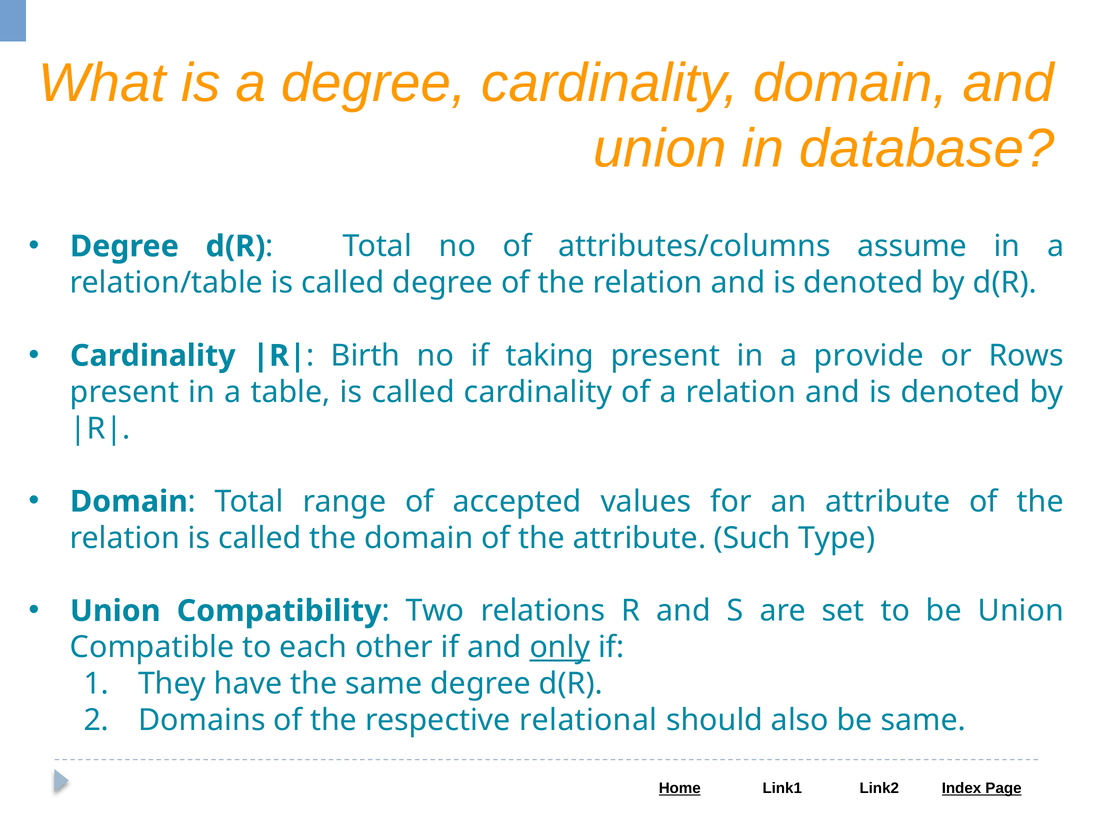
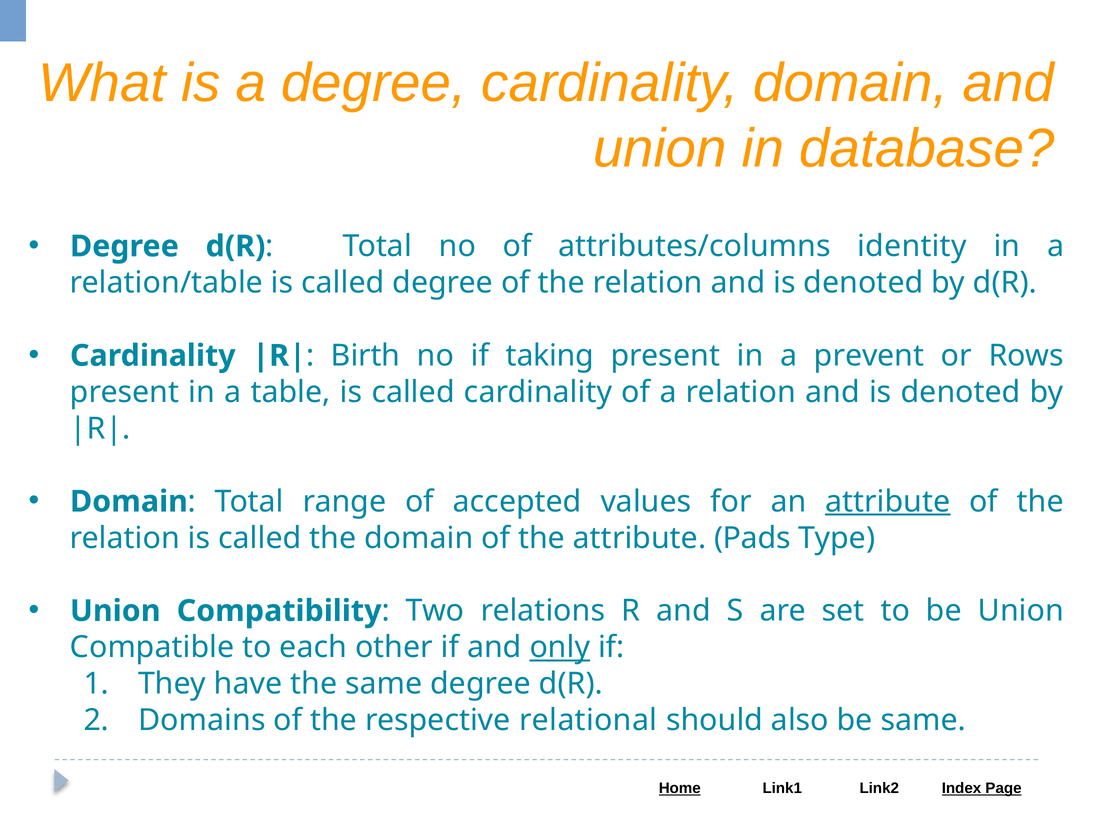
assume: assume -> identity
provide: provide -> prevent
attribute at (888, 501) underline: none -> present
Such: Such -> Pads
